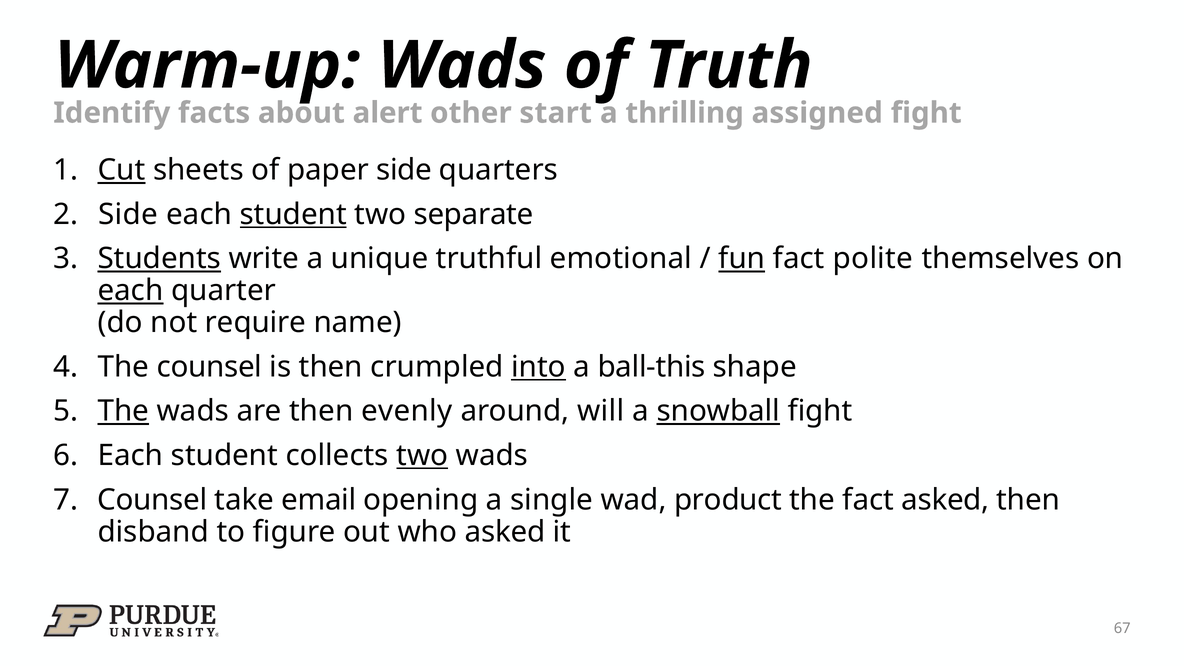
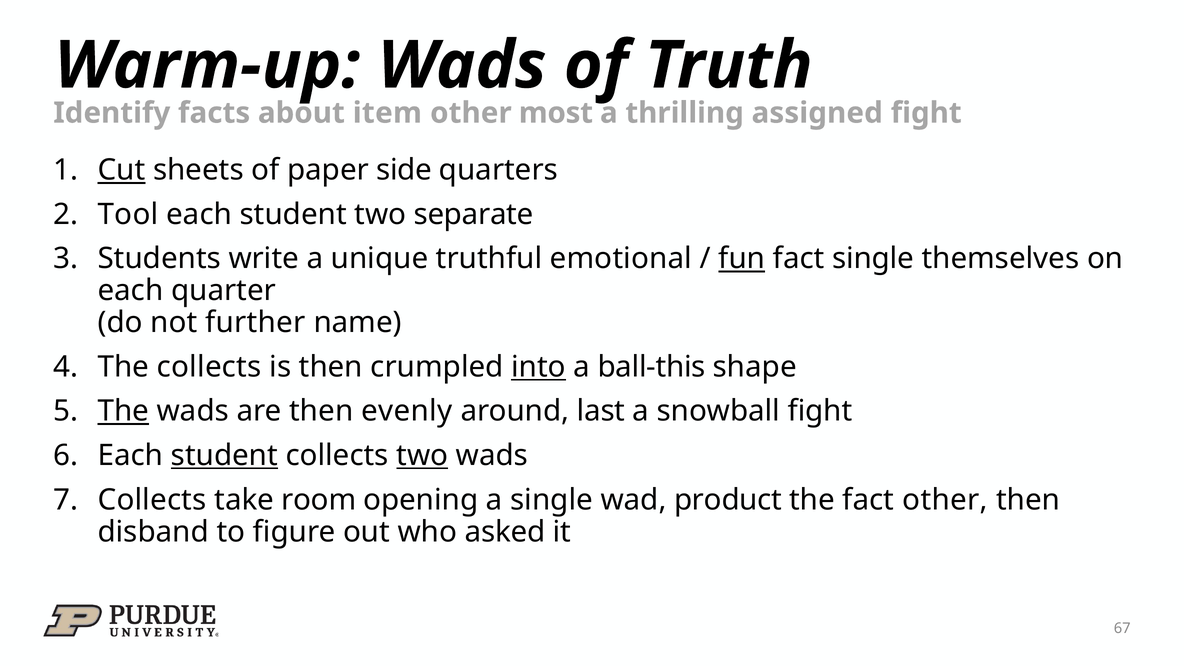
alert: alert -> item
start: start -> most
Side at (128, 214): Side -> Tool
student at (293, 214) underline: present -> none
Students underline: present -> none
fact polite: polite -> single
each at (131, 291) underline: present -> none
require: require -> further
The counsel: counsel -> collects
will: will -> last
snowball underline: present -> none
student at (224, 456) underline: none -> present
Counsel at (152, 500): Counsel -> Collects
email: email -> room
fact asked: asked -> other
